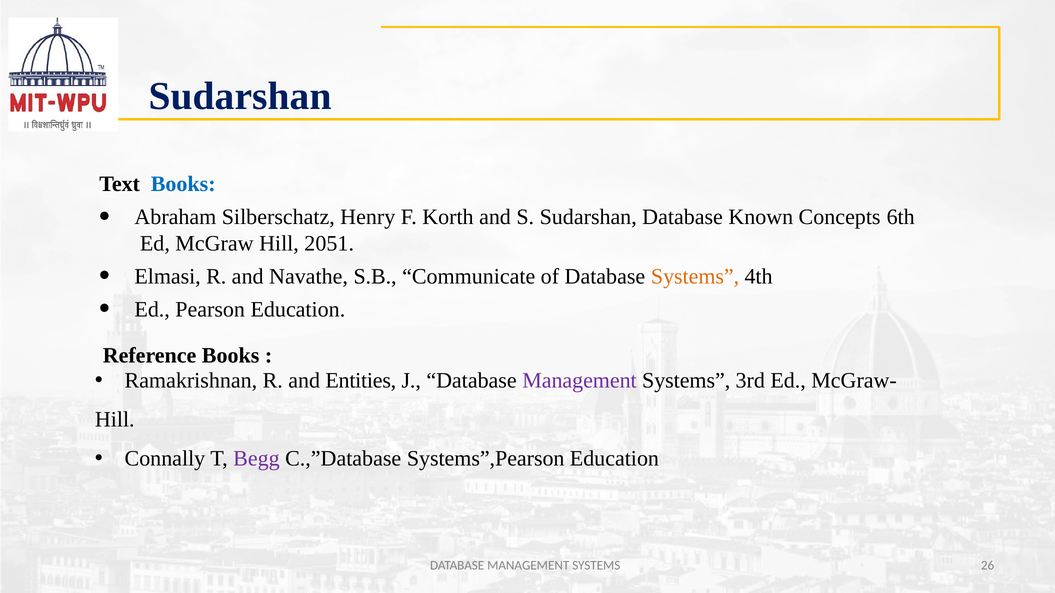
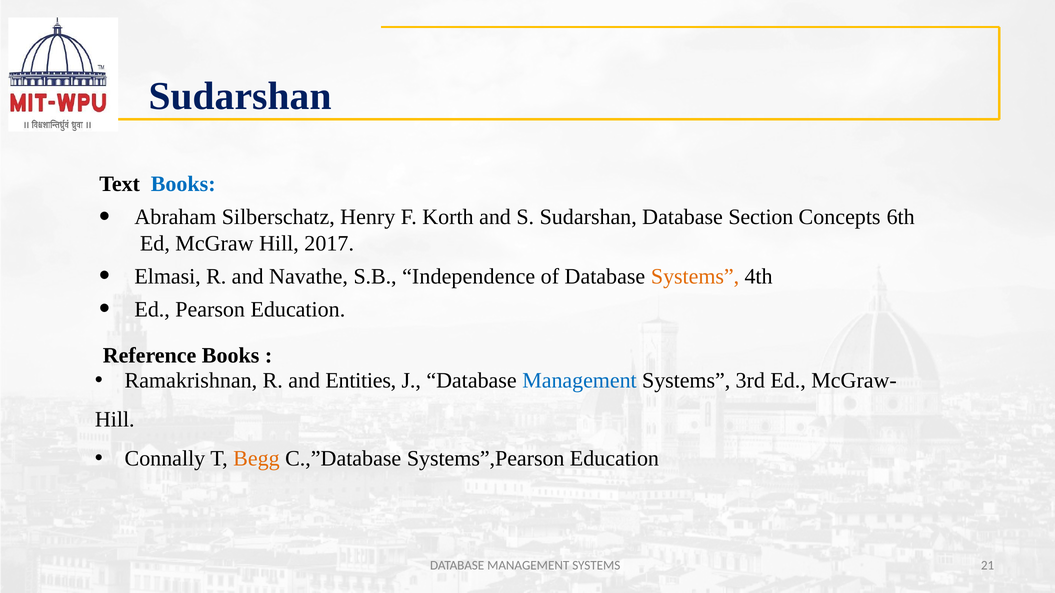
Known: Known -> Section
2051: 2051 -> 2017
Communicate: Communicate -> Independence
Management at (579, 381) colour: purple -> blue
Begg colour: purple -> orange
26: 26 -> 21
